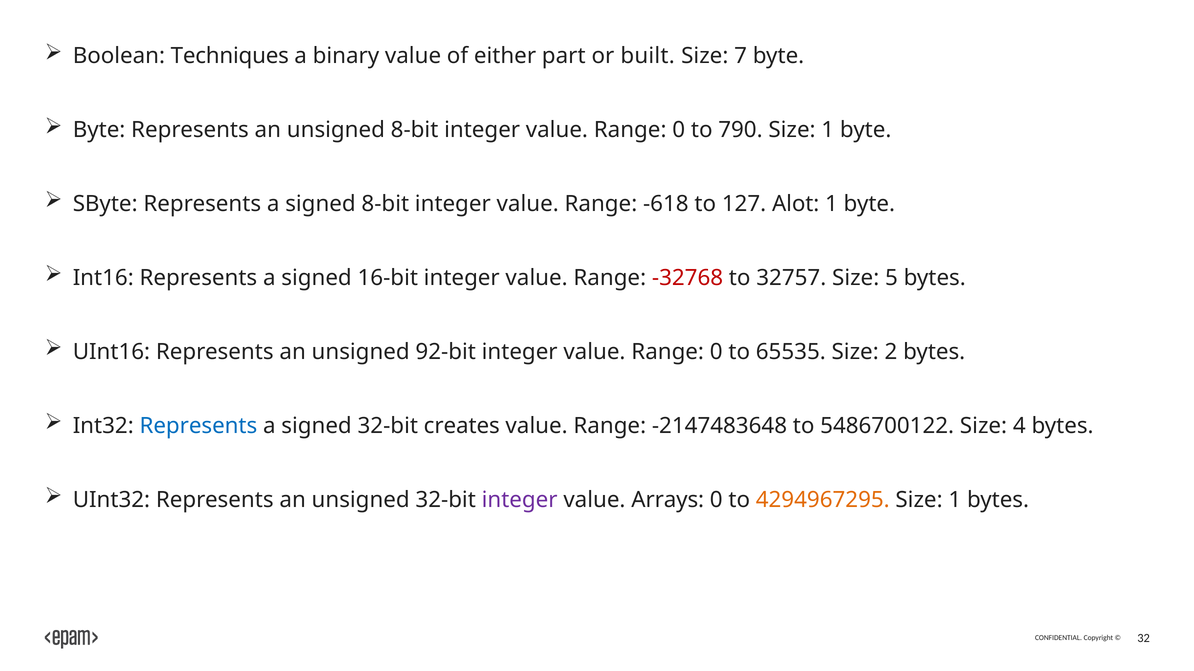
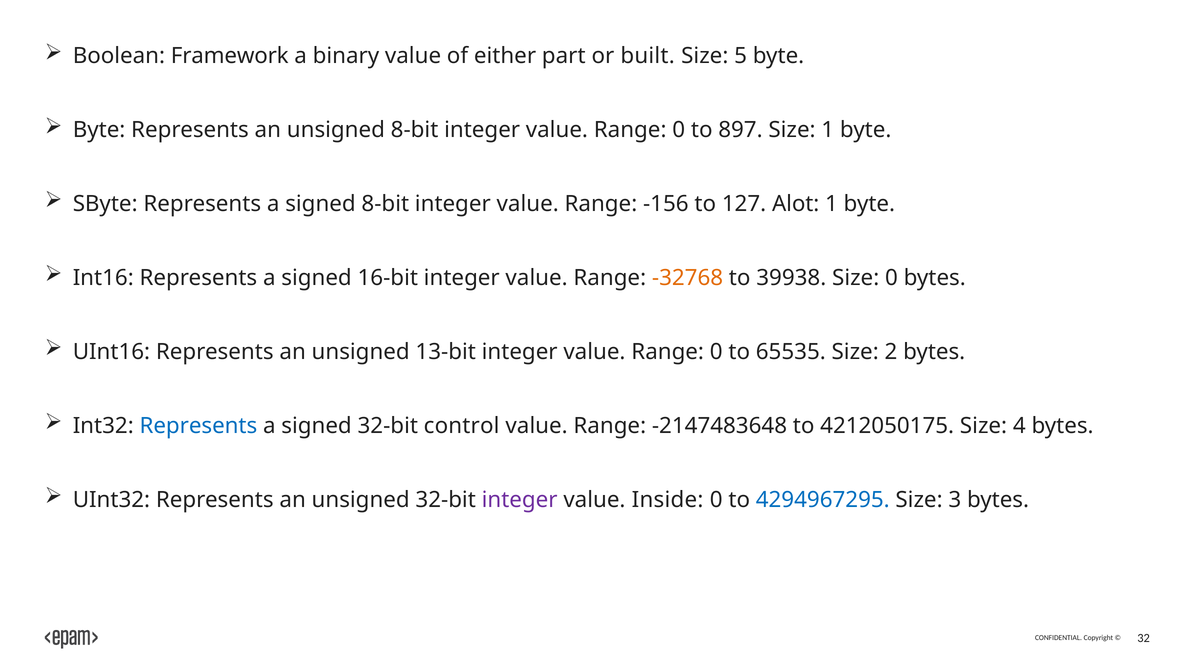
Techniques: Techniques -> Framework
7: 7 -> 5
790: 790 -> 897
-618: -618 -> -156
-32768 colour: red -> orange
32757: 32757 -> 39938
Size 5: 5 -> 0
92-bit: 92-bit -> 13-bit
creates: creates -> control
5486700122: 5486700122 -> 4212050175
Arrays: Arrays -> Inside
4294967295 colour: orange -> blue
1 at (955, 500): 1 -> 3
